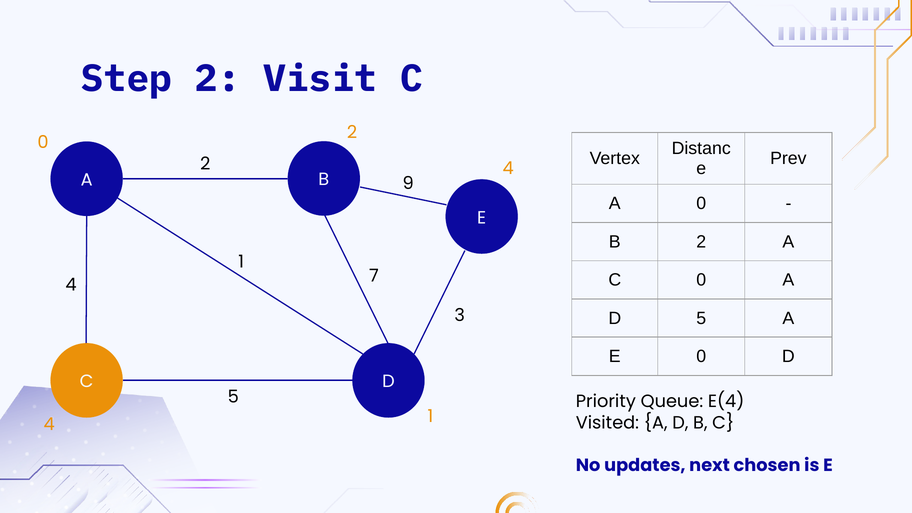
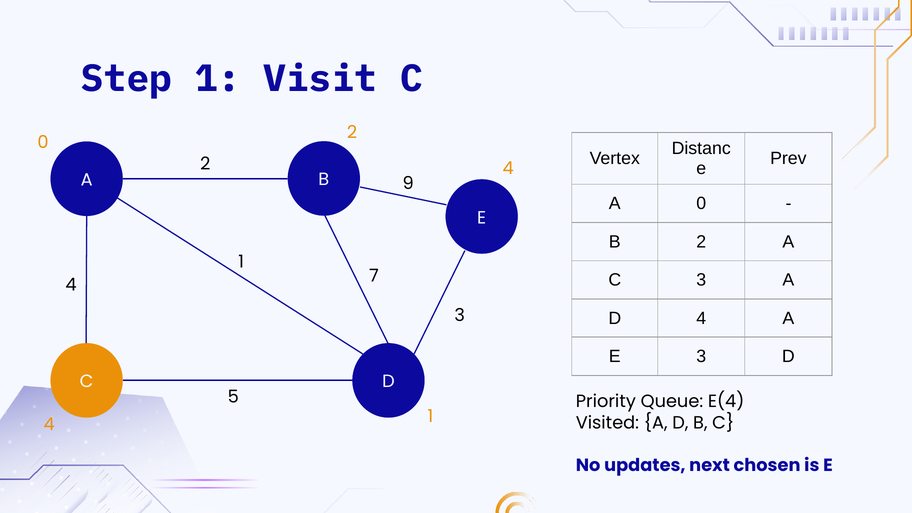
Step 2: 2 -> 1
C 0: 0 -> 3
5 at (701, 318): 5 -> 4
E 0: 0 -> 3
